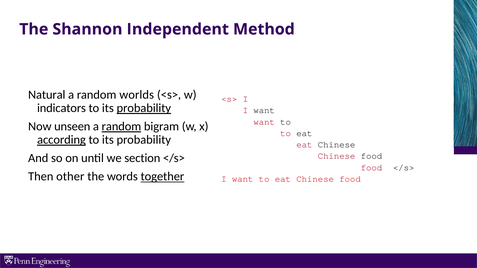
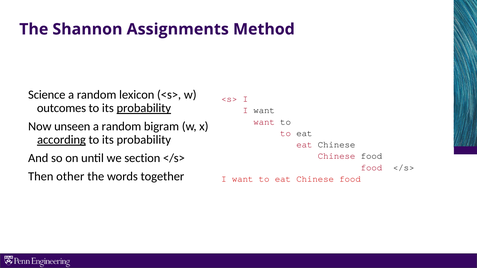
Independent: Independent -> Assignments
Natural: Natural -> Science
worlds: worlds -> lexicon
indicators: indicators -> outcomes
random at (121, 127) underline: present -> none
together underline: present -> none
